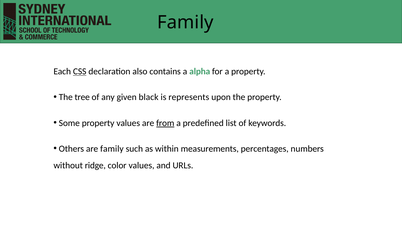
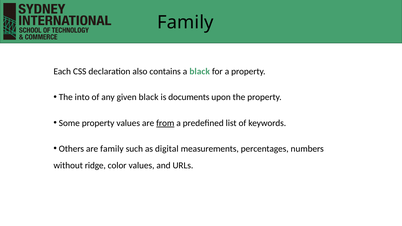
CSS underline: present -> none
a alpha: alpha -> black
tree: tree -> into
represents: represents -> documents
within: within -> digital
